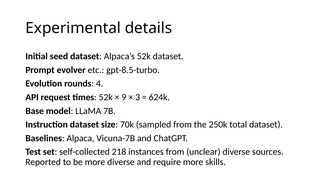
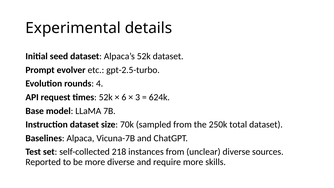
gpt-8.5-turbo: gpt-8.5-turbo -> gpt-2.5-turbo
9: 9 -> 6
